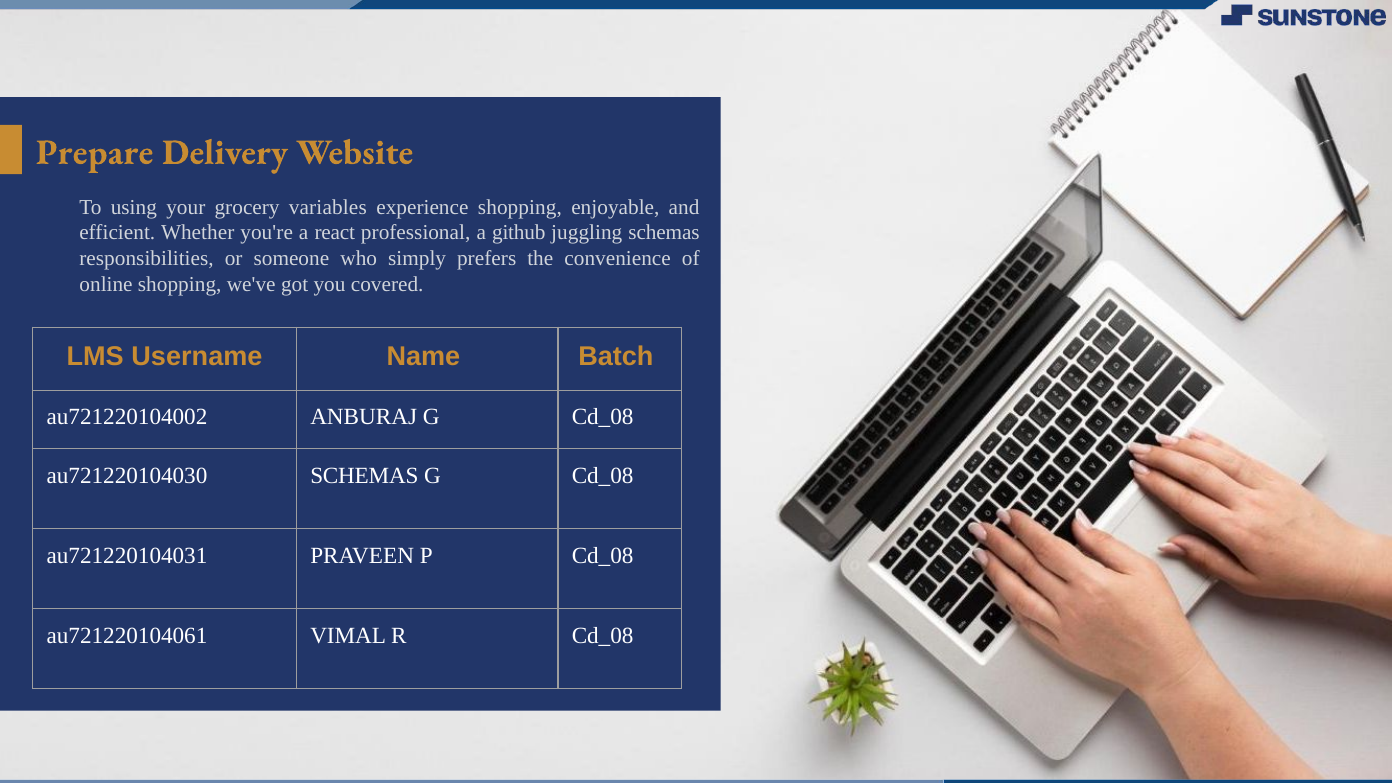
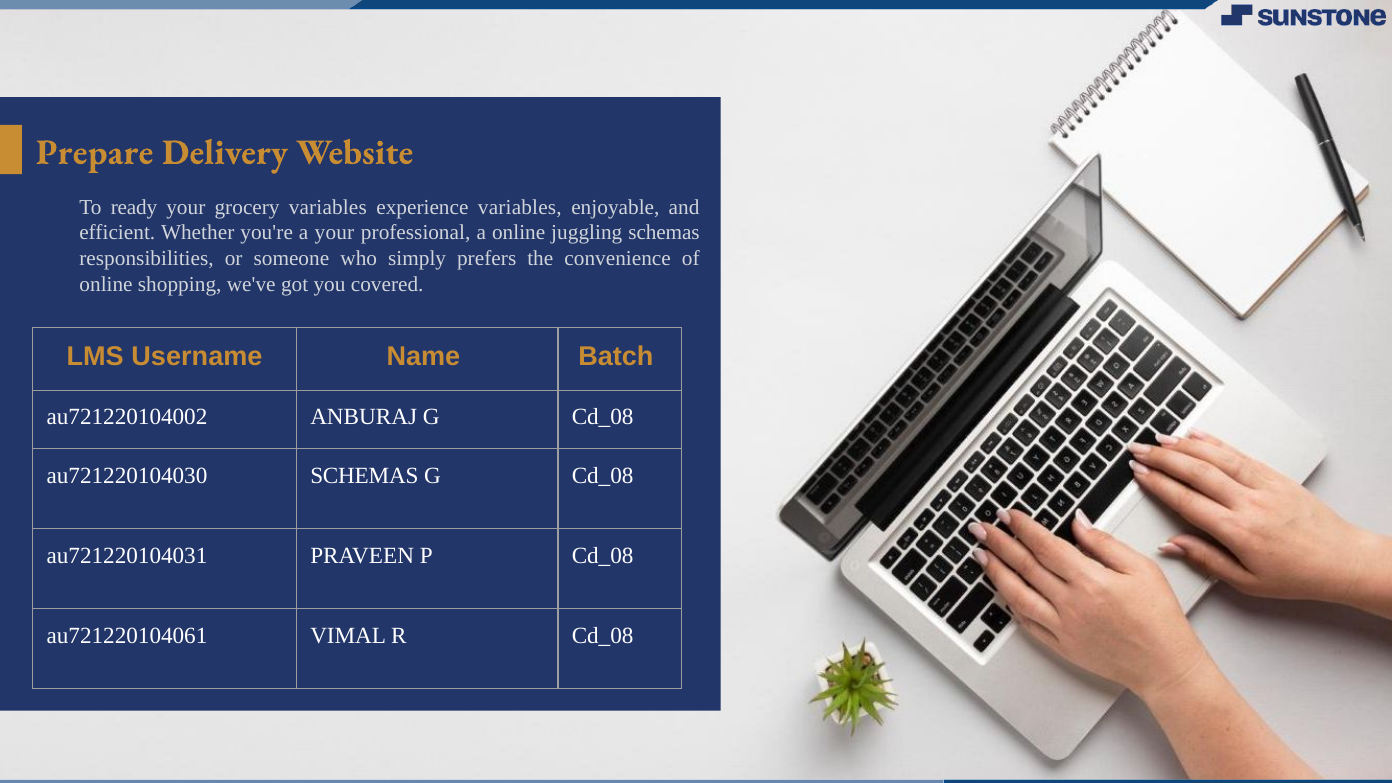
using: using -> ready
experience shopping: shopping -> variables
a react: react -> your
a github: github -> online
